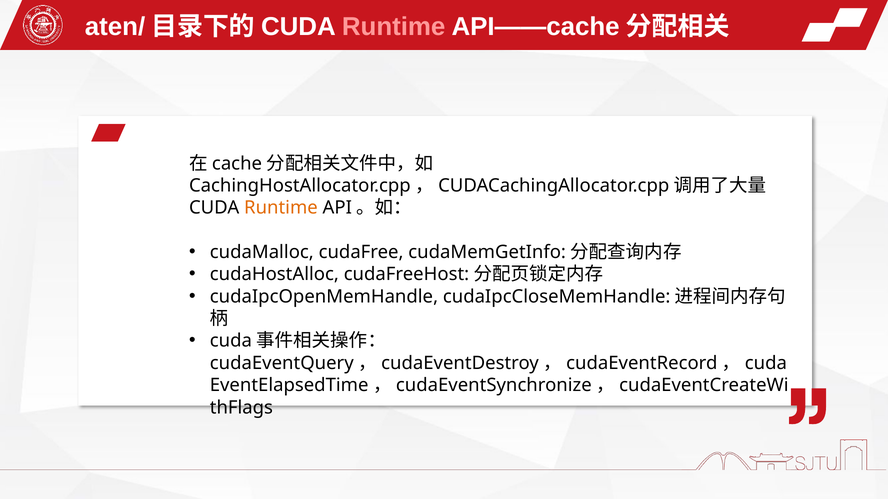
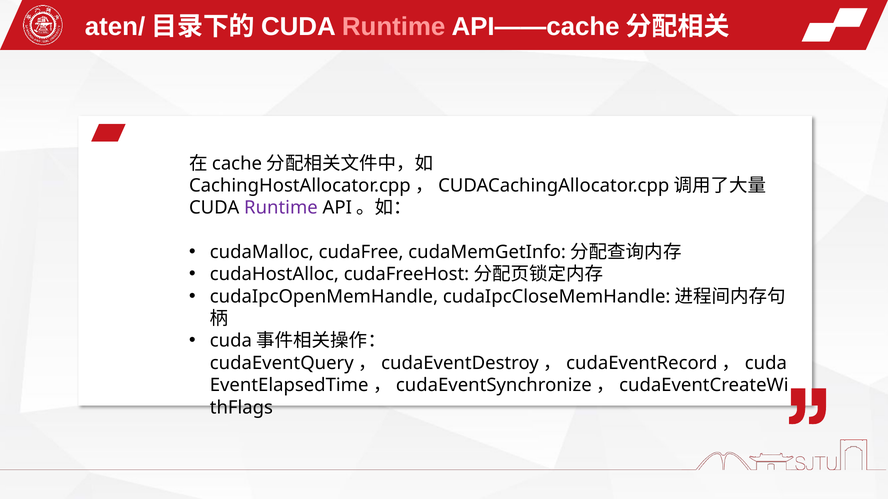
Runtime at (281, 208) colour: orange -> purple
